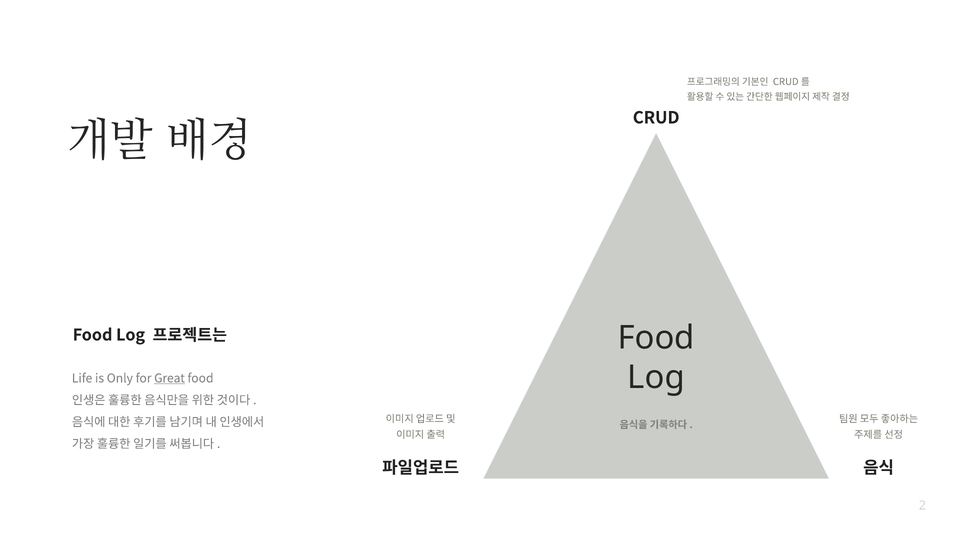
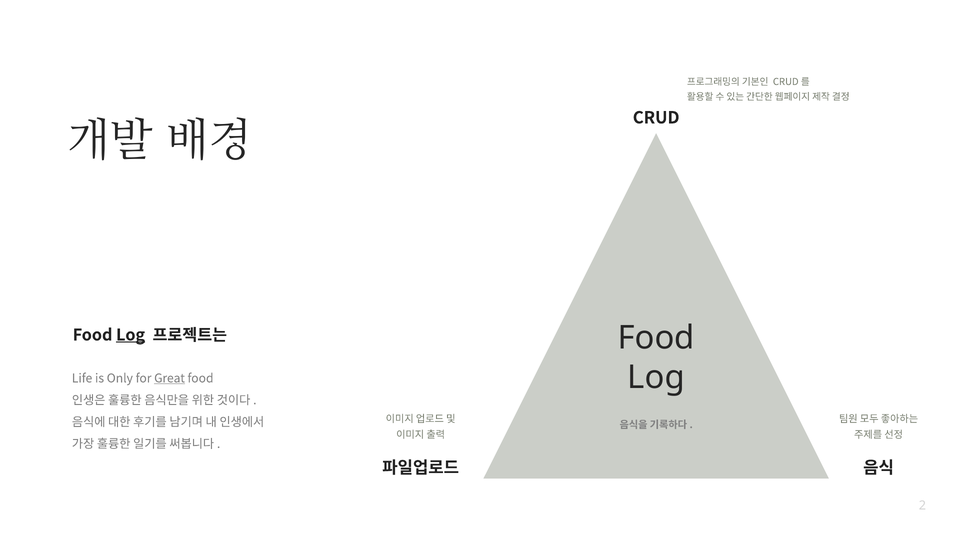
Log at (131, 335) underline: none -> present
